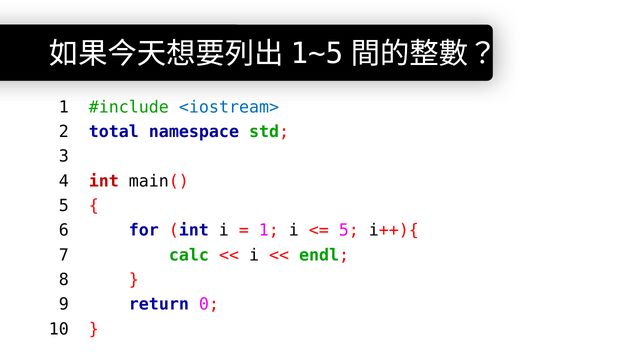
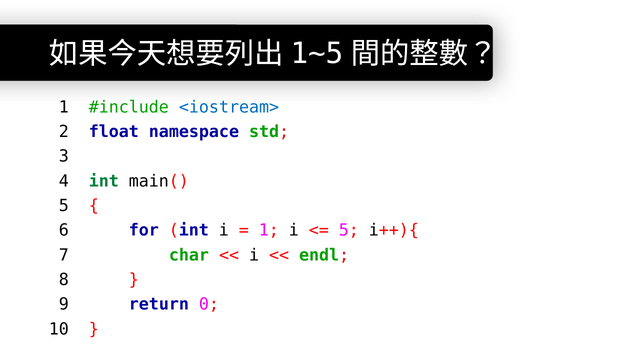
total: total -> float
int at (104, 181) colour: red -> green
calc: calc -> char
